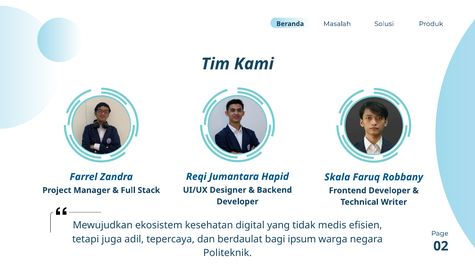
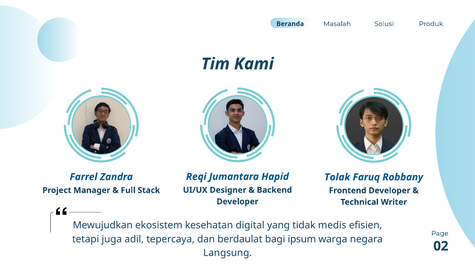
Skala: Skala -> Tolak
Politeknik: Politeknik -> Langsung
